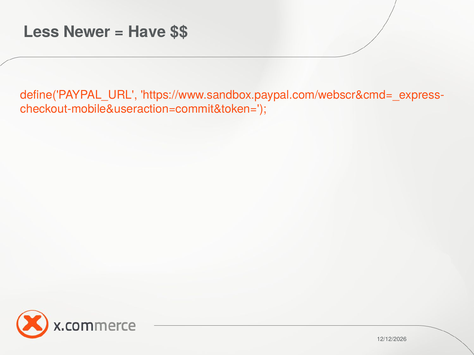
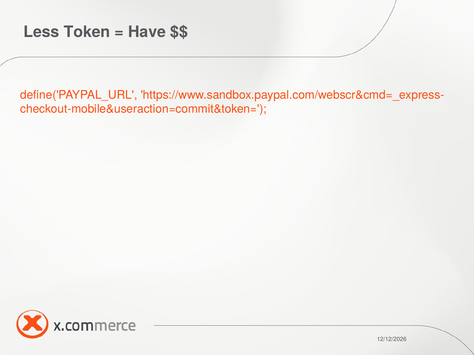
Newer: Newer -> Token
